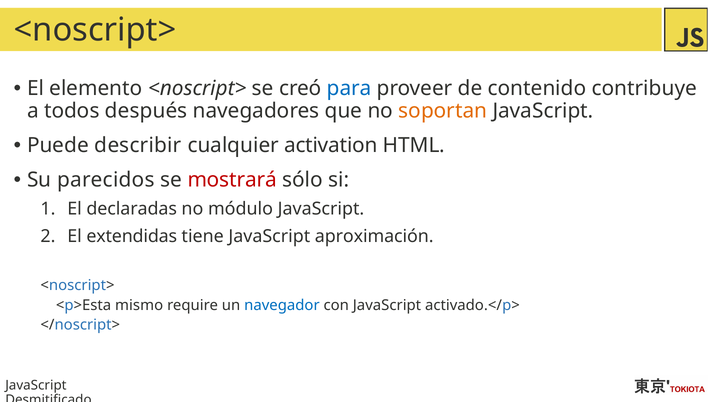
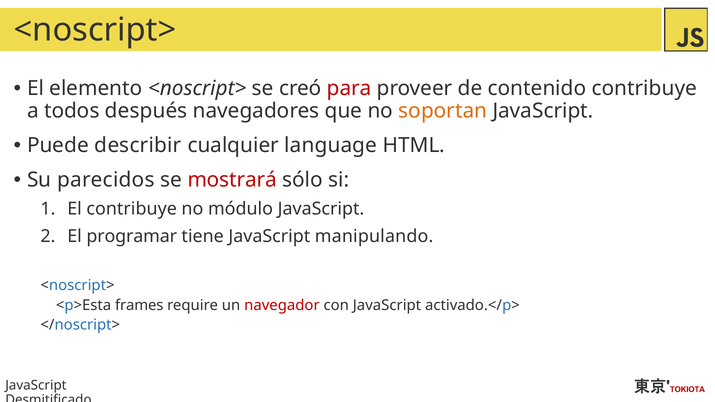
para colour: blue -> red
activation: activation -> language
El declaradas: declaradas -> contribuye
extendidas: extendidas -> programar
aproximación: aproximación -> manipulando
mismo: mismo -> frames
navegador colour: blue -> red
